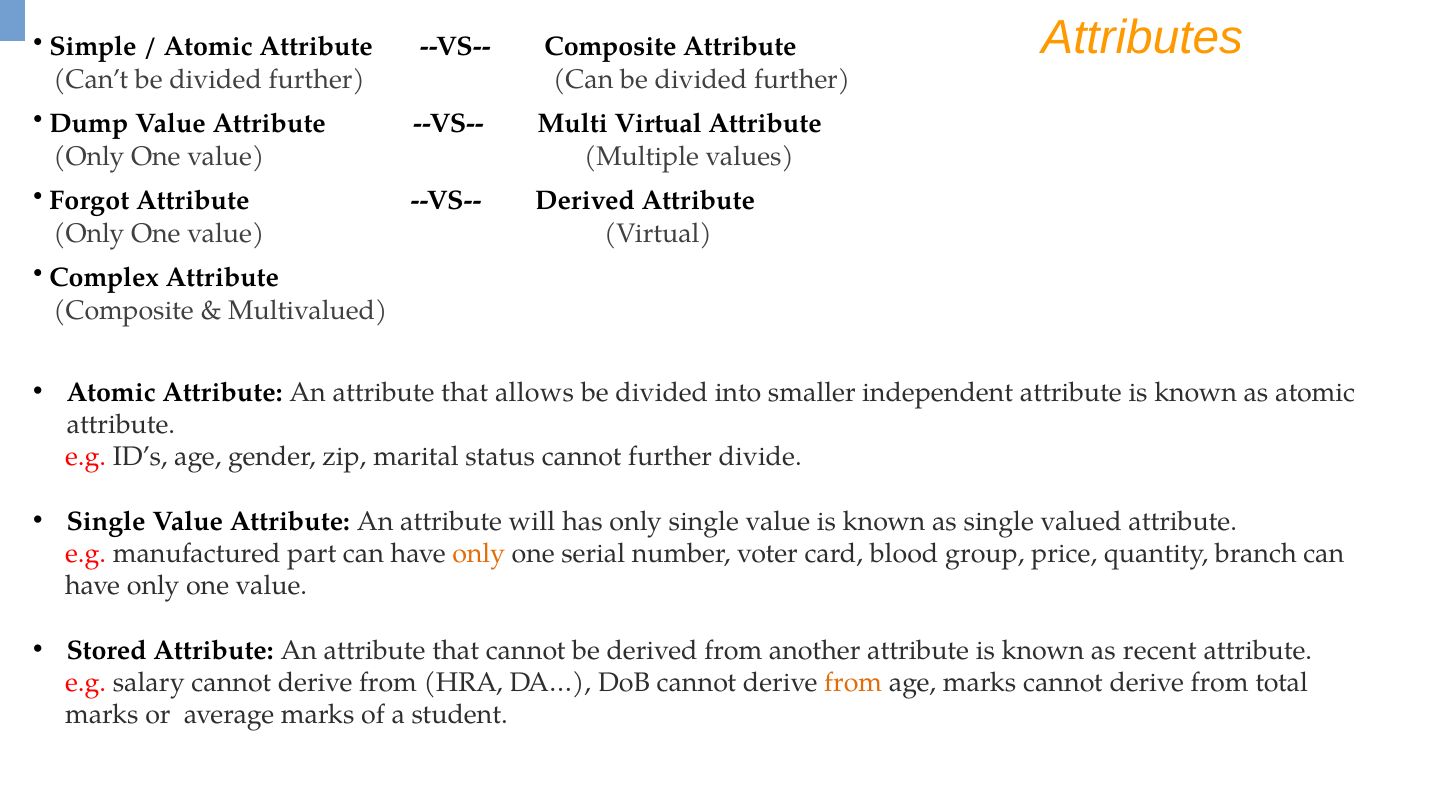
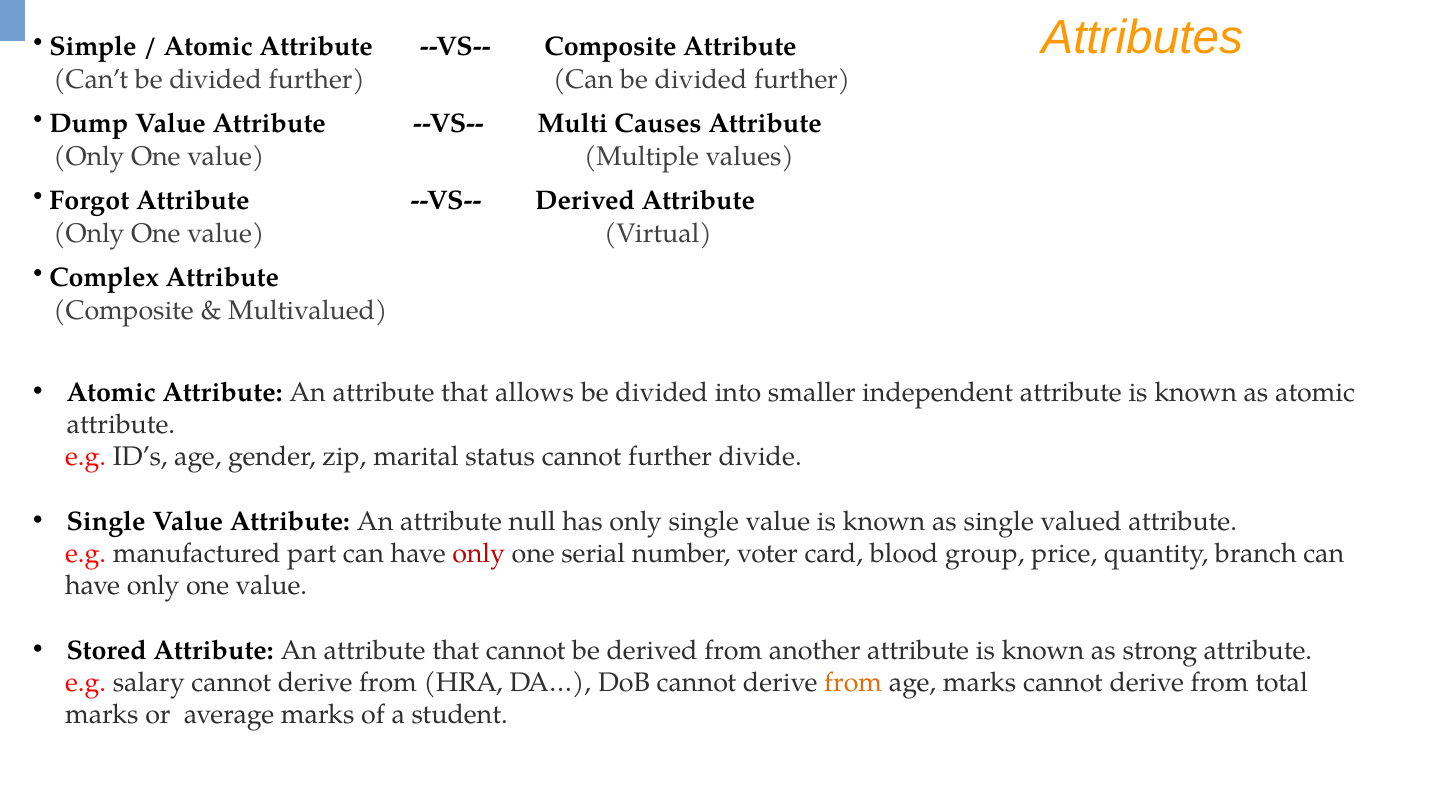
Multi Virtual: Virtual -> Causes
will: will -> null
only at (479, 554) colour: orange -> red
recent: recent -> strong
